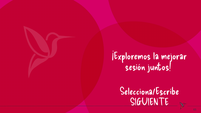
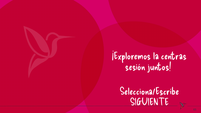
mejorar: mejorar -> centras
